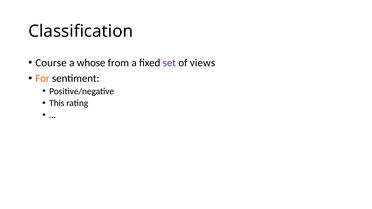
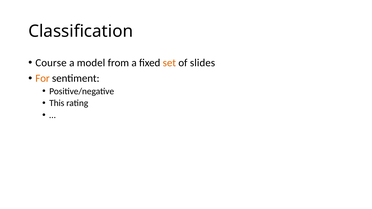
whose: whose -> model
set colour: purple -> orange
views: views -> slides
